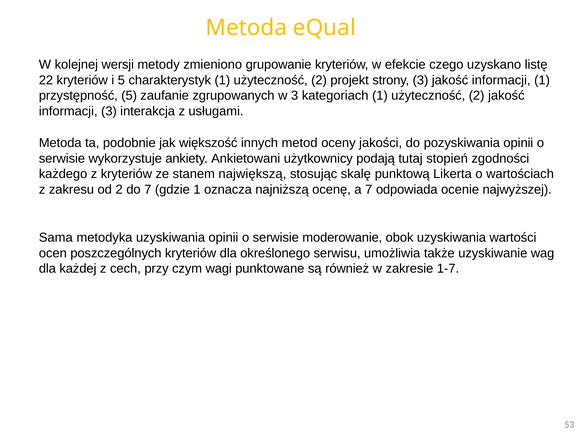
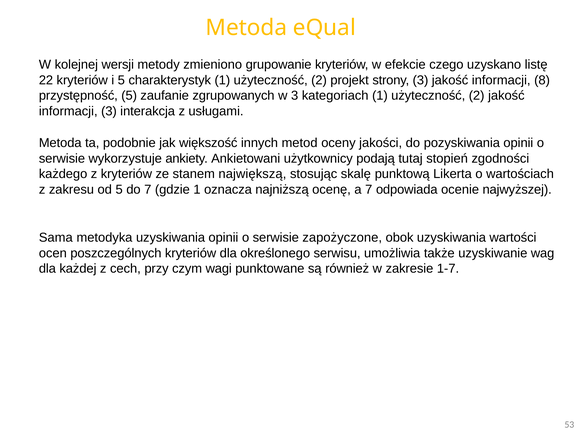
informacji 1: 1 -> 8
od 2: 2 -> 5
moderowanie: moderowanie -> zapożyczone
